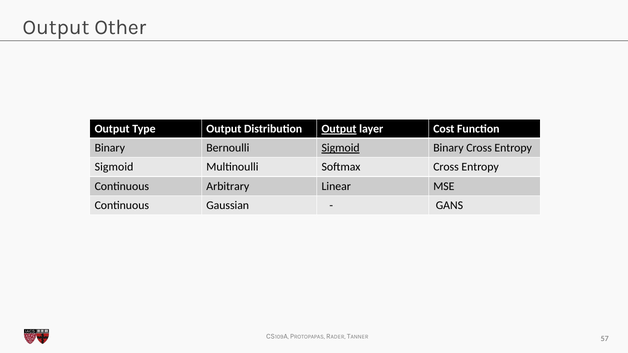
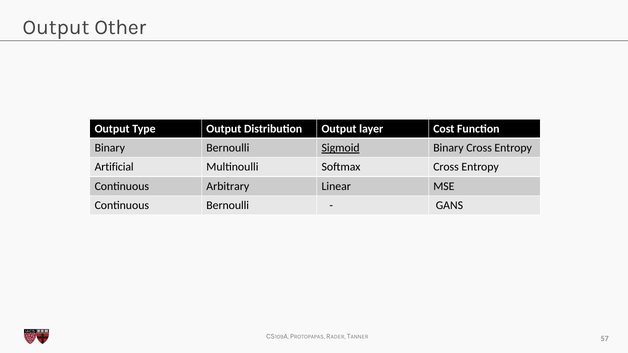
Output at (339, 129) underline: present -> none
Sigmoid at (114, 167): Sigmoid -> Artificial
Continuous Gaussian: Gaussian -> Bernoulli
